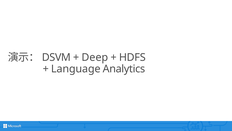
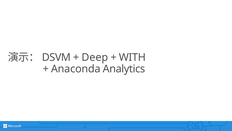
HDFS: HDFS -> WITH
Language: Language -> Anaconda
